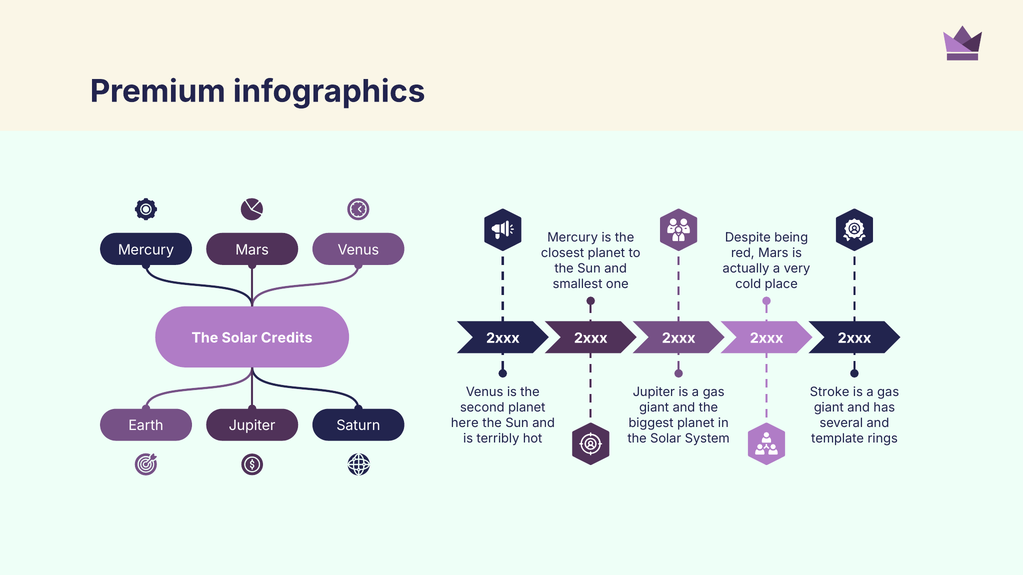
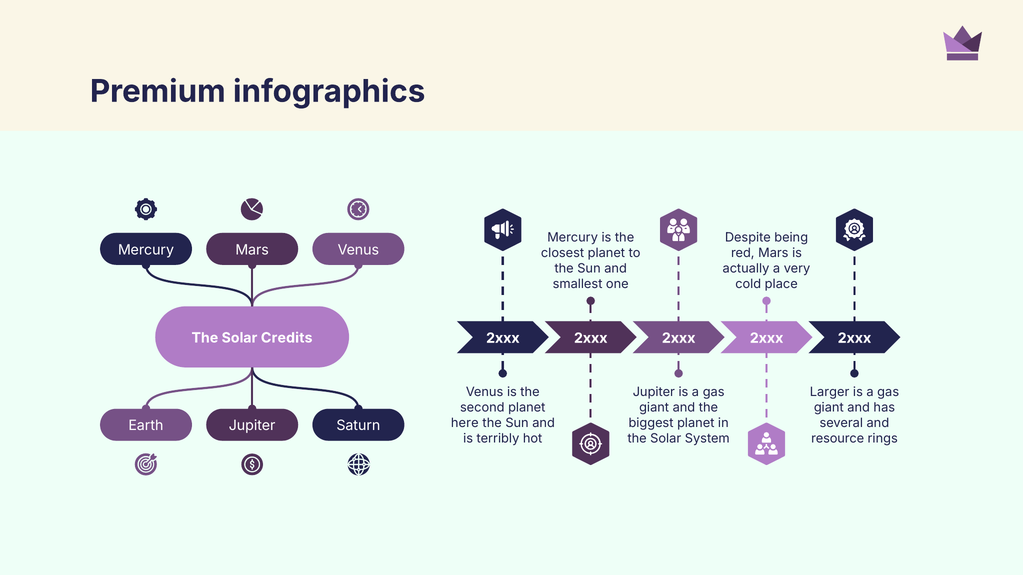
Stroke: Stroke -> Larger
template: template -> resource
